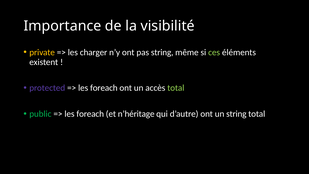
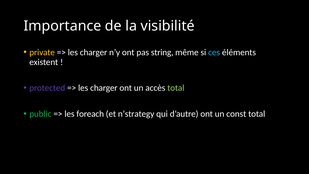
ces colour: light green -> light blue
foreach at (104, 88): foreach -> charger
n’héritage: n’héritage -> n’strategy
un string: string -> const
